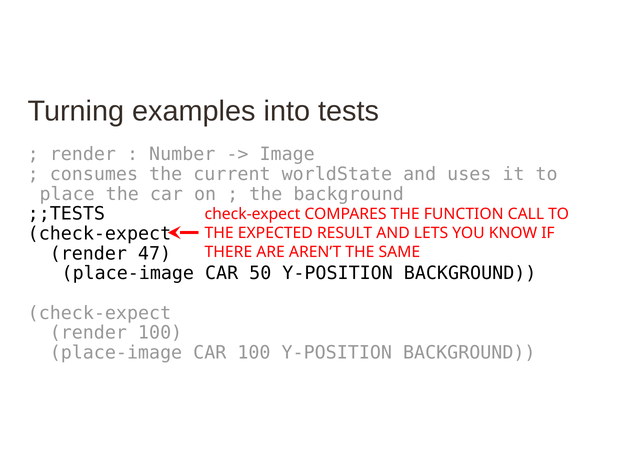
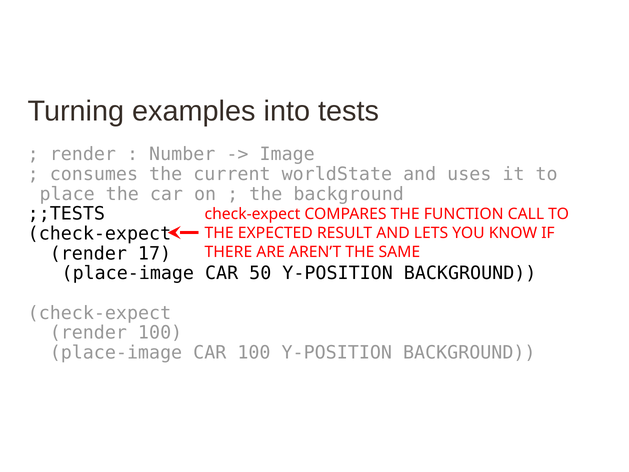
47: 47 -> 17
